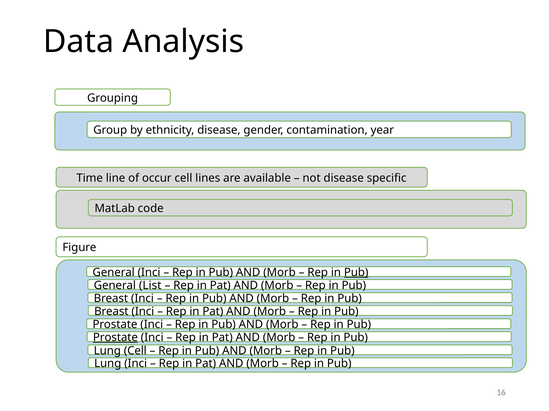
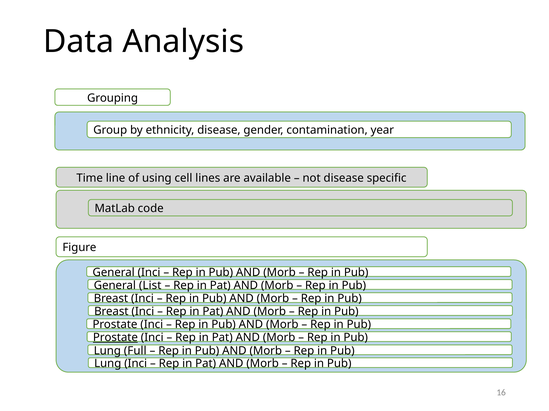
occur: occur -> using
Pub at (356, 273) underline: present -> none
Lung Cell: Cell -> Full
